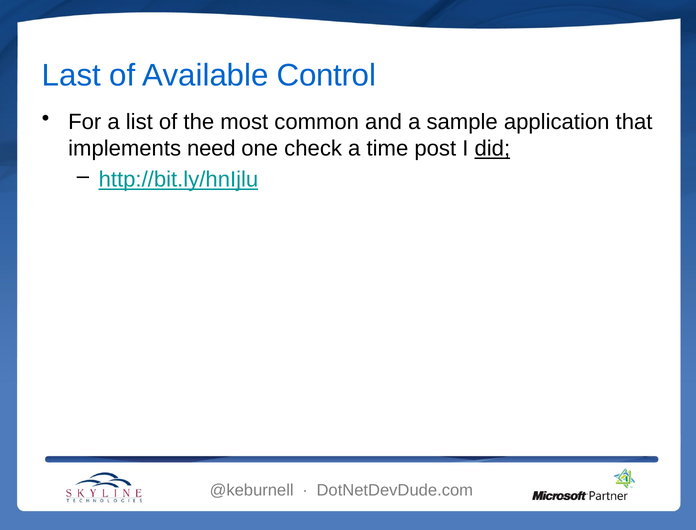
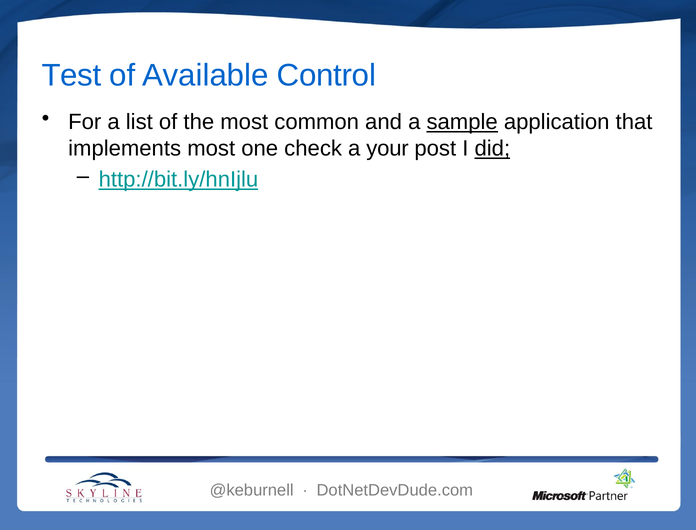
Last: Last -> Test
sample underline: none -> present
implements need: need -> most
time: time -> your
